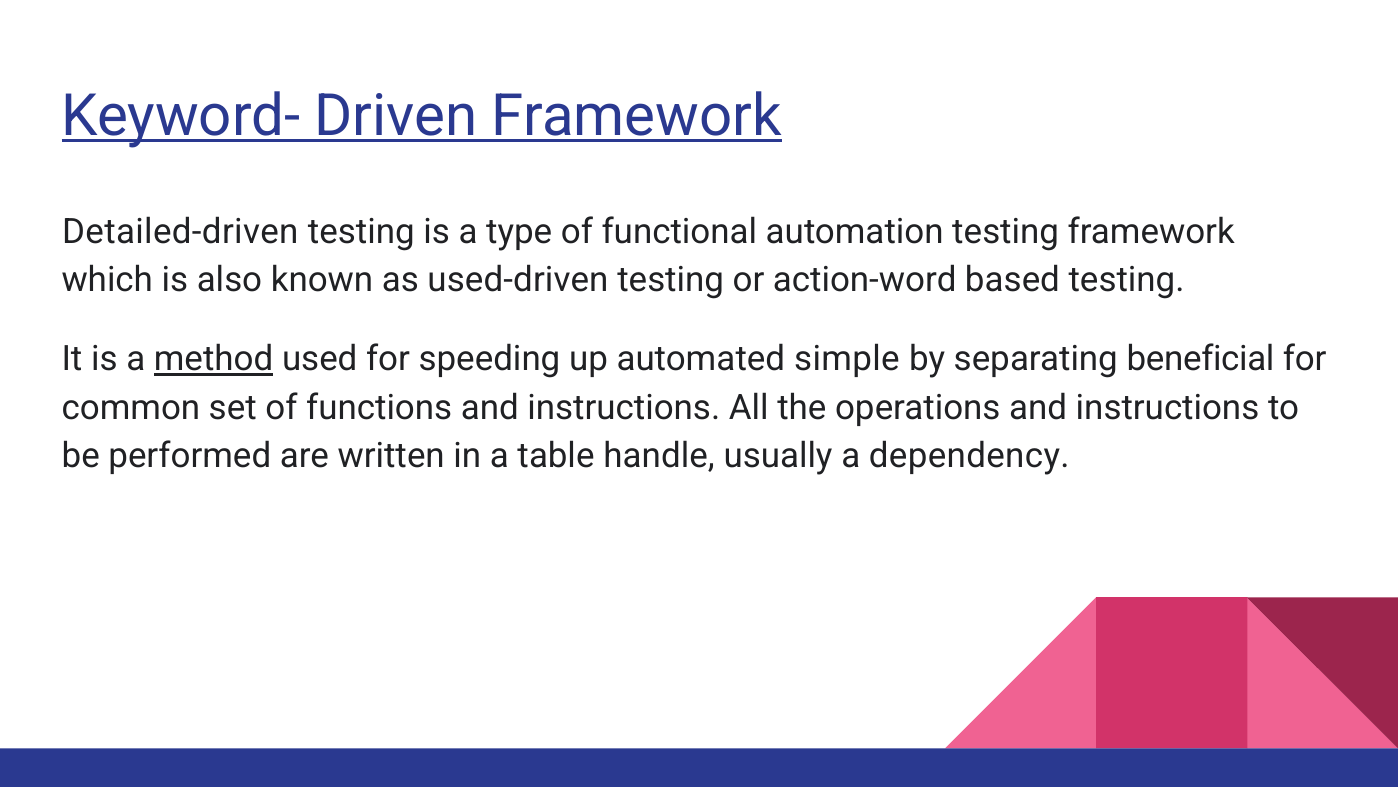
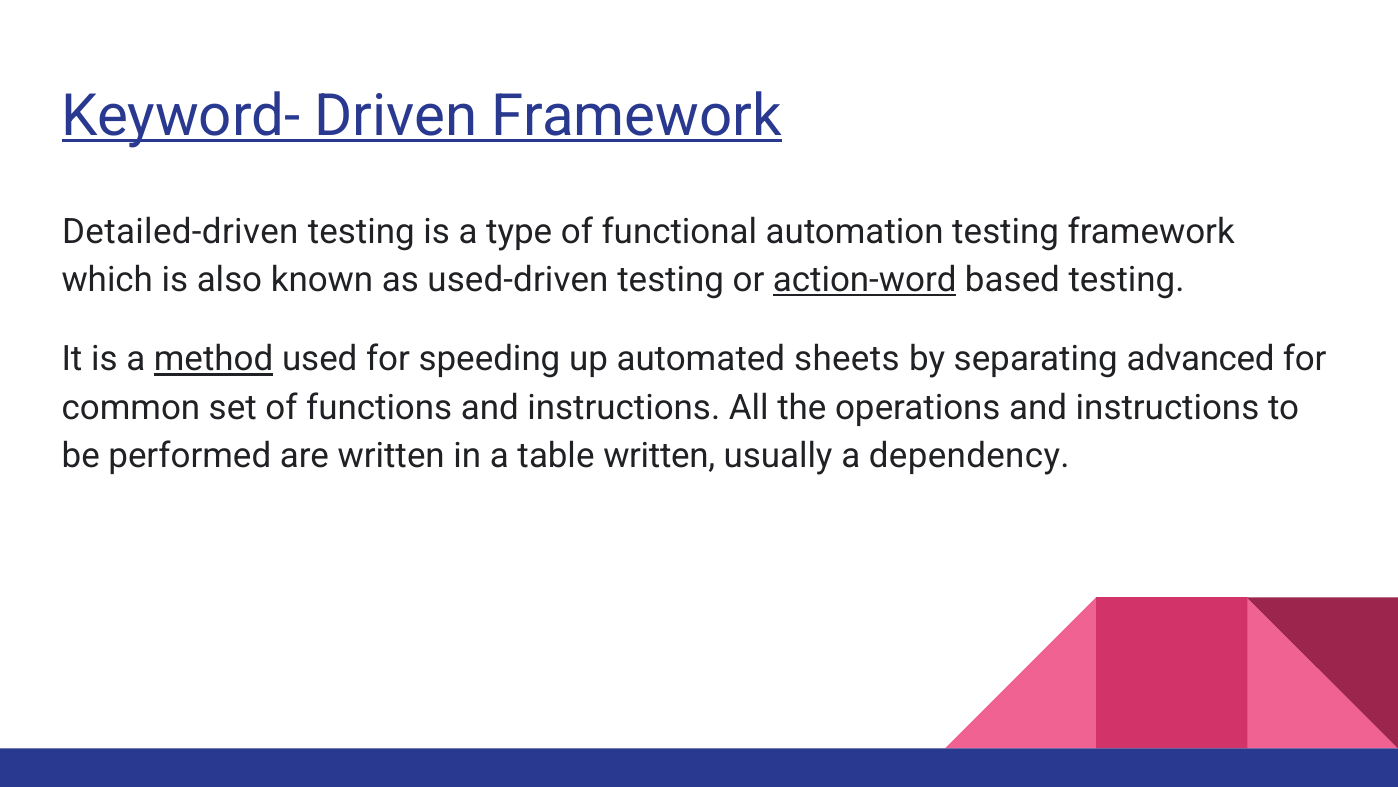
action-word underline: none -> present
simple: simple -> sheets
beneficial: beneficial -> advanced
table handle: handle -> written
